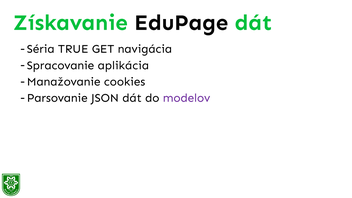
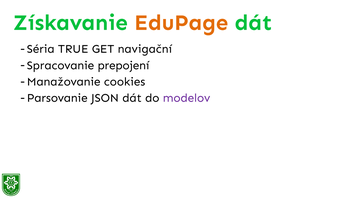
EduPage colour: black -> orange
navigácia: navigácia -> navigační
aplikácia: aplikácia -> prepojení
